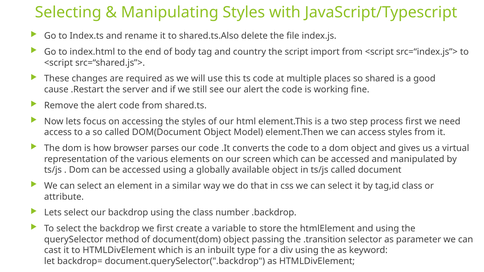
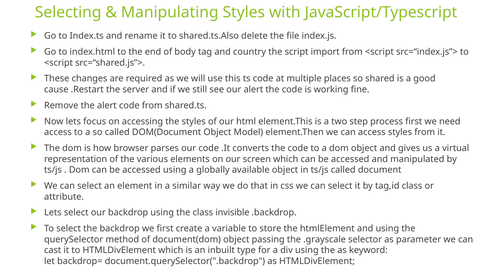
number: number -> invisible
.transition: .transition -> .grayscale
